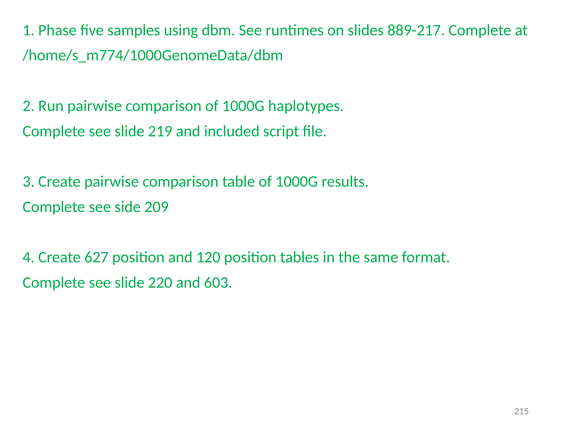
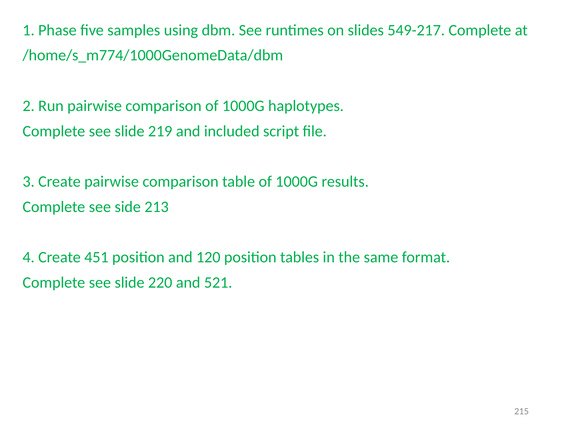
889-217: 889-217 -> 549-217
209: 209 -> 213
627: 627 -> 451
603: 603 -> 521
